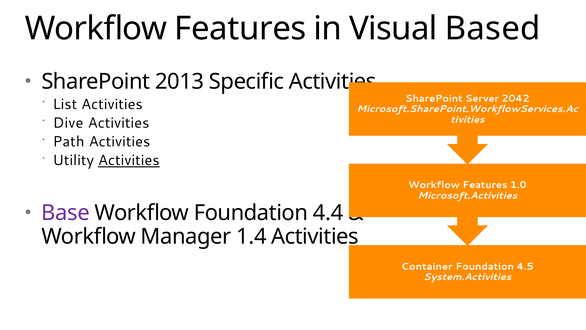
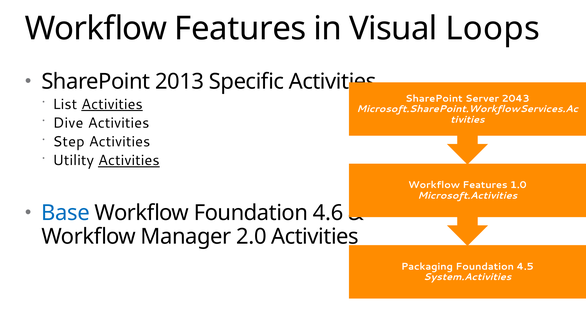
Based: Based -> Loops
2042: 2042 -> 2043
Activities at (112, 104) underline: none -> present
Path: Path -> Step
Base colour: purple -> blue
4.4: 4.4 -> 4.6
1.4: 1.4 -> 2.0
Container: Container -> Packaging
